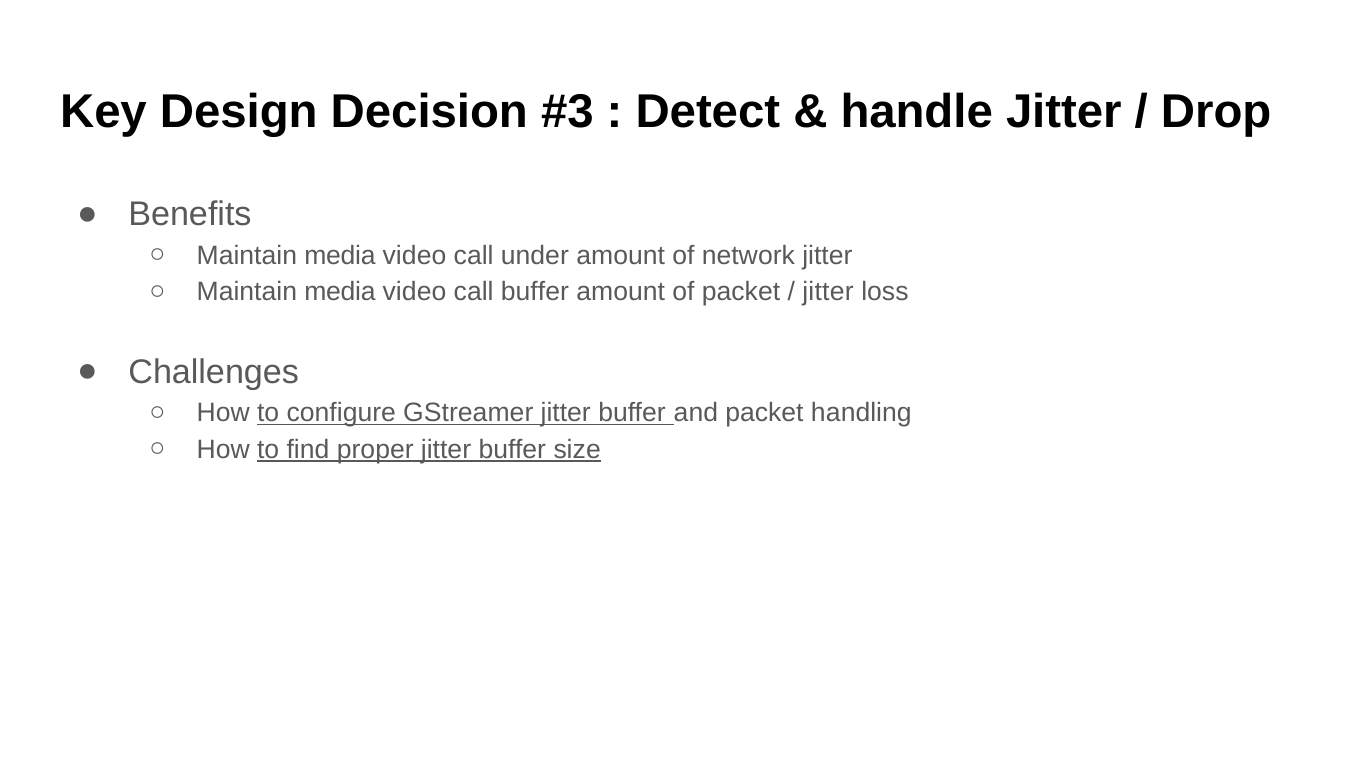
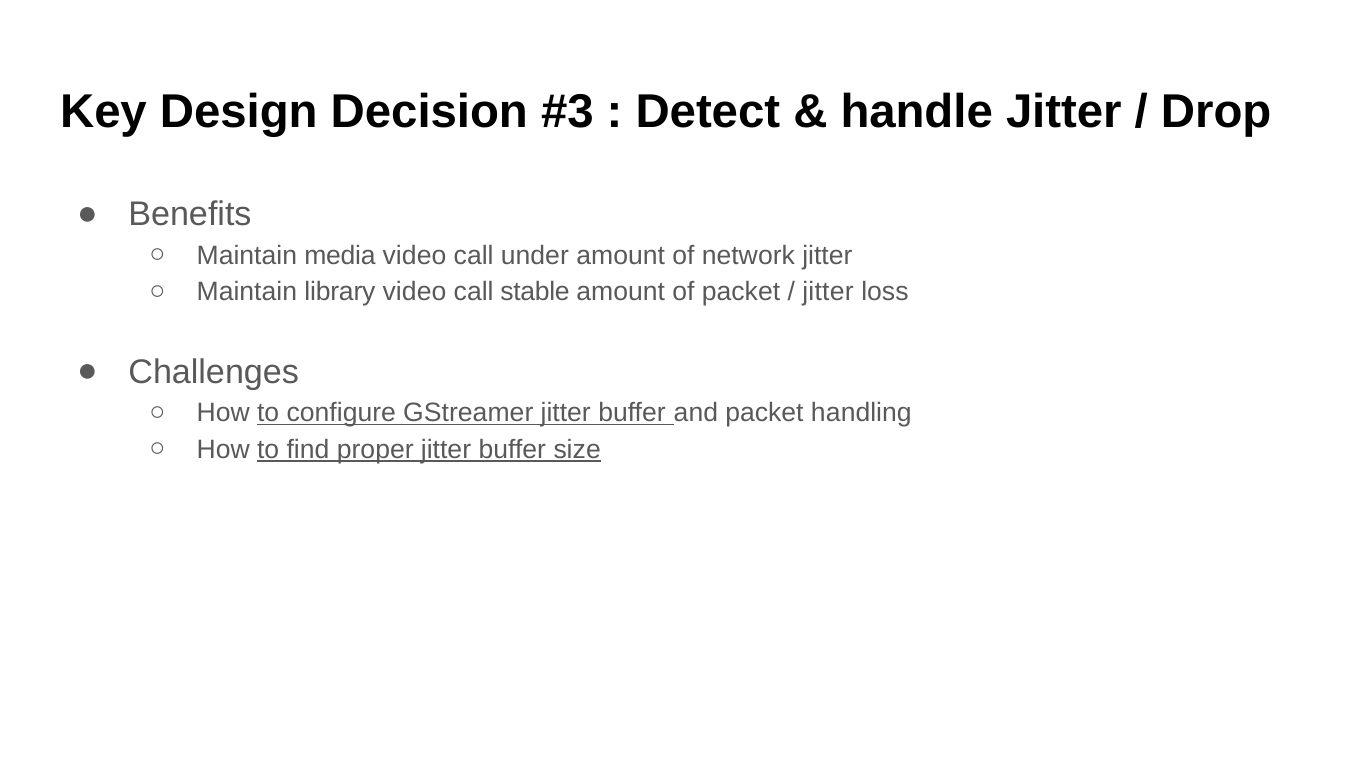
media at (340, 292): media -> library
call buffer: buffer -> stable
